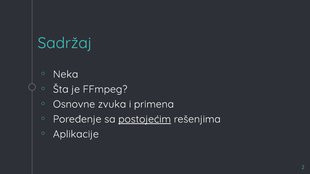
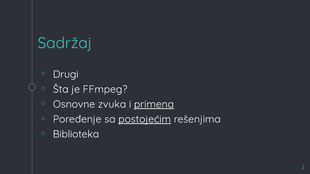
Neka: Neka -> Drugi
primena underline: none -> present
Aplikacije: Aplikacije -> Biblioteka
